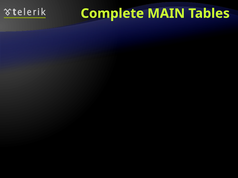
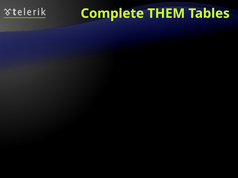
MAIN: MAIN -> THEM
